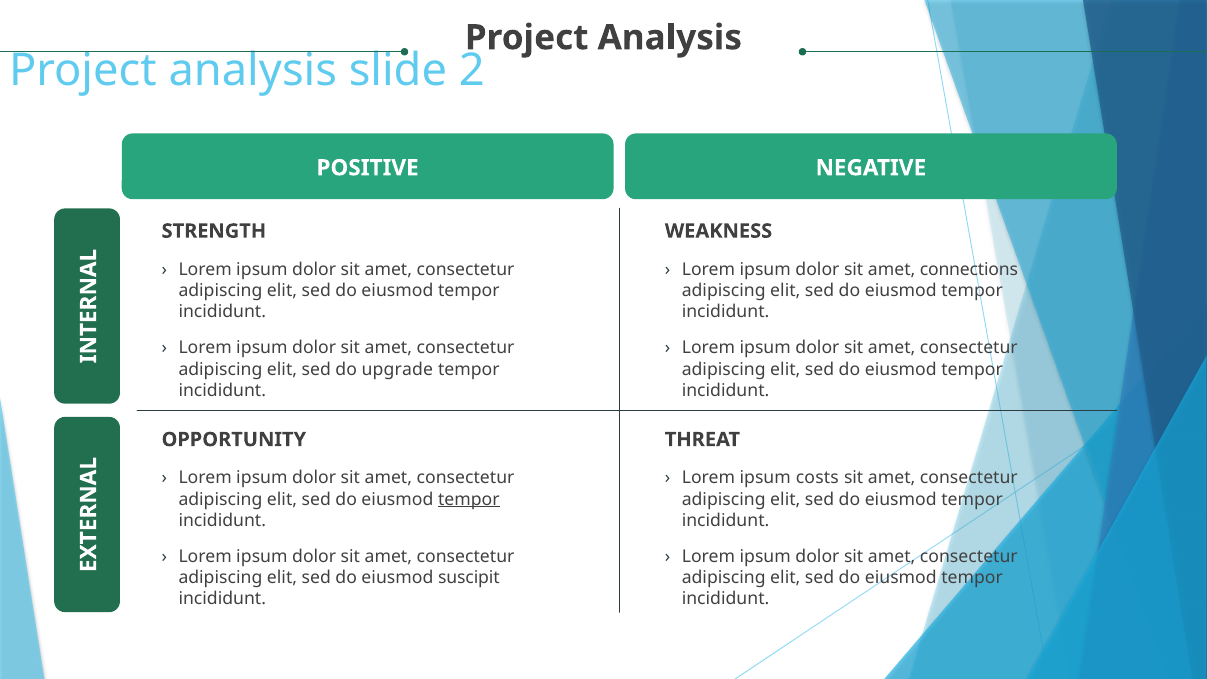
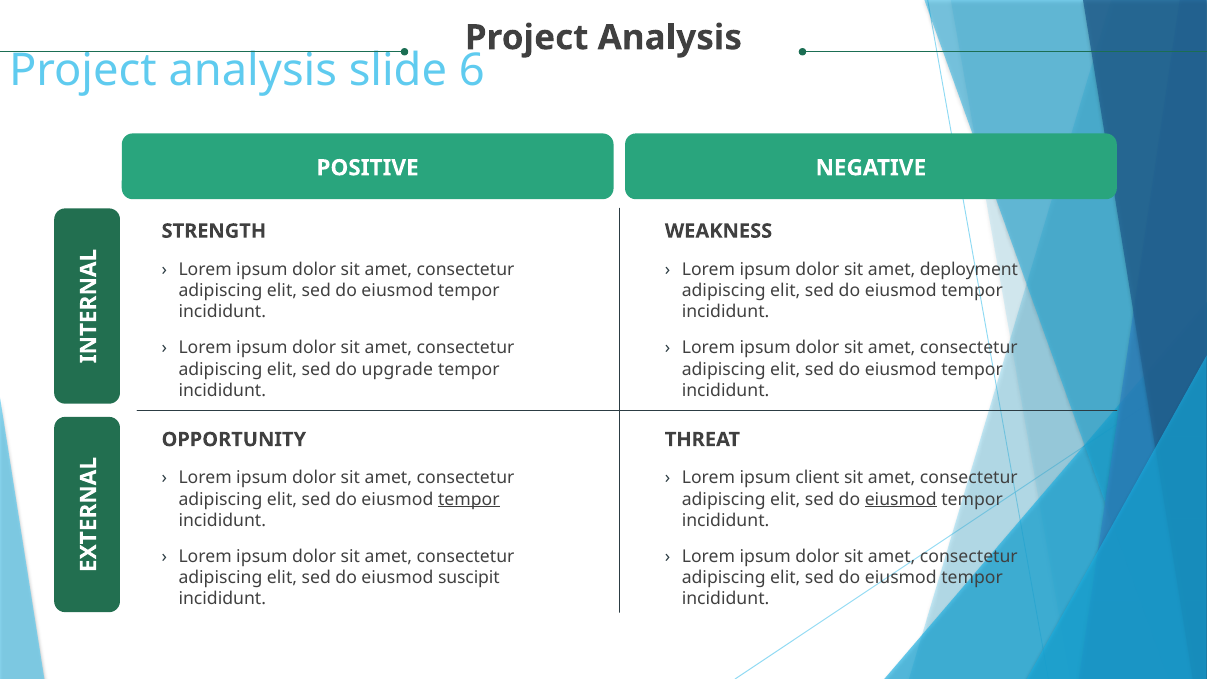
2: 2 -> 6
connections: connections -> deployment
costs: costs -> client
eiusmod at (901, 499) underline: none -> present
